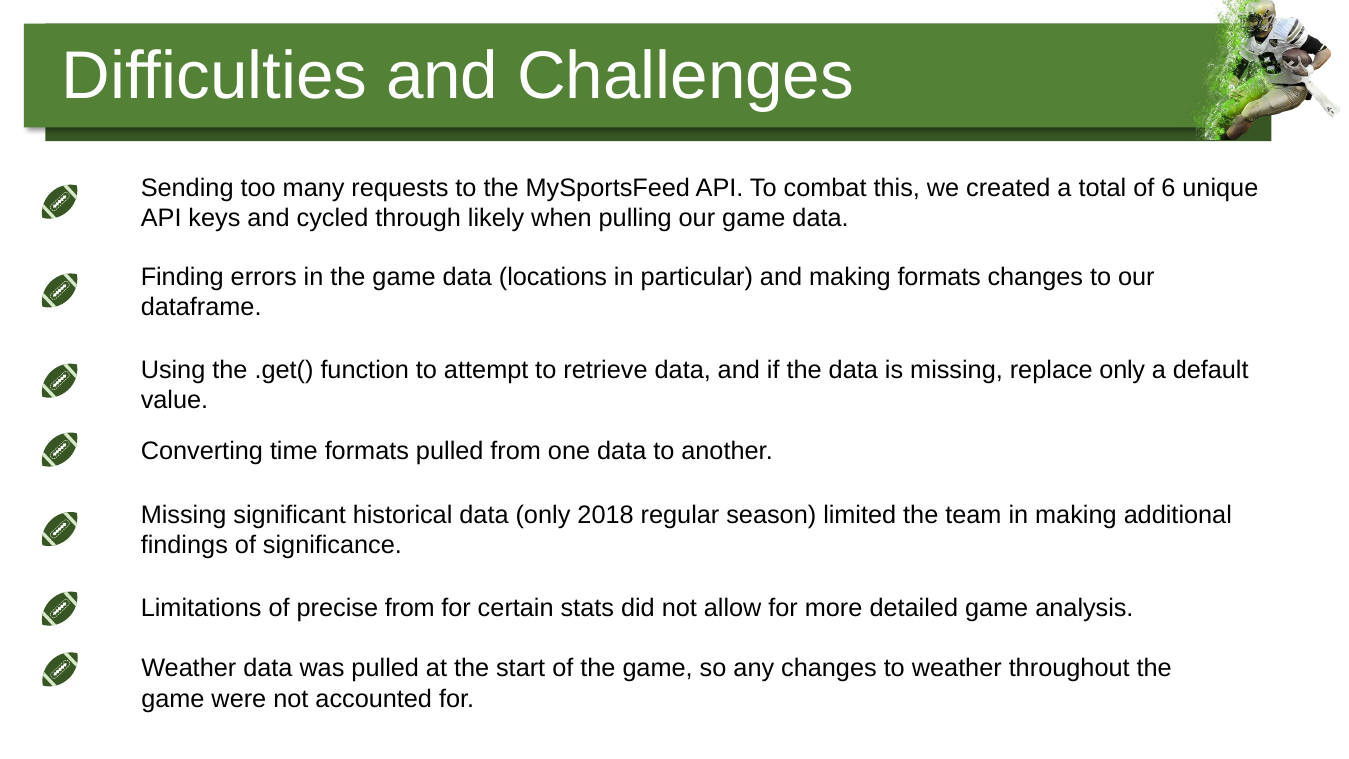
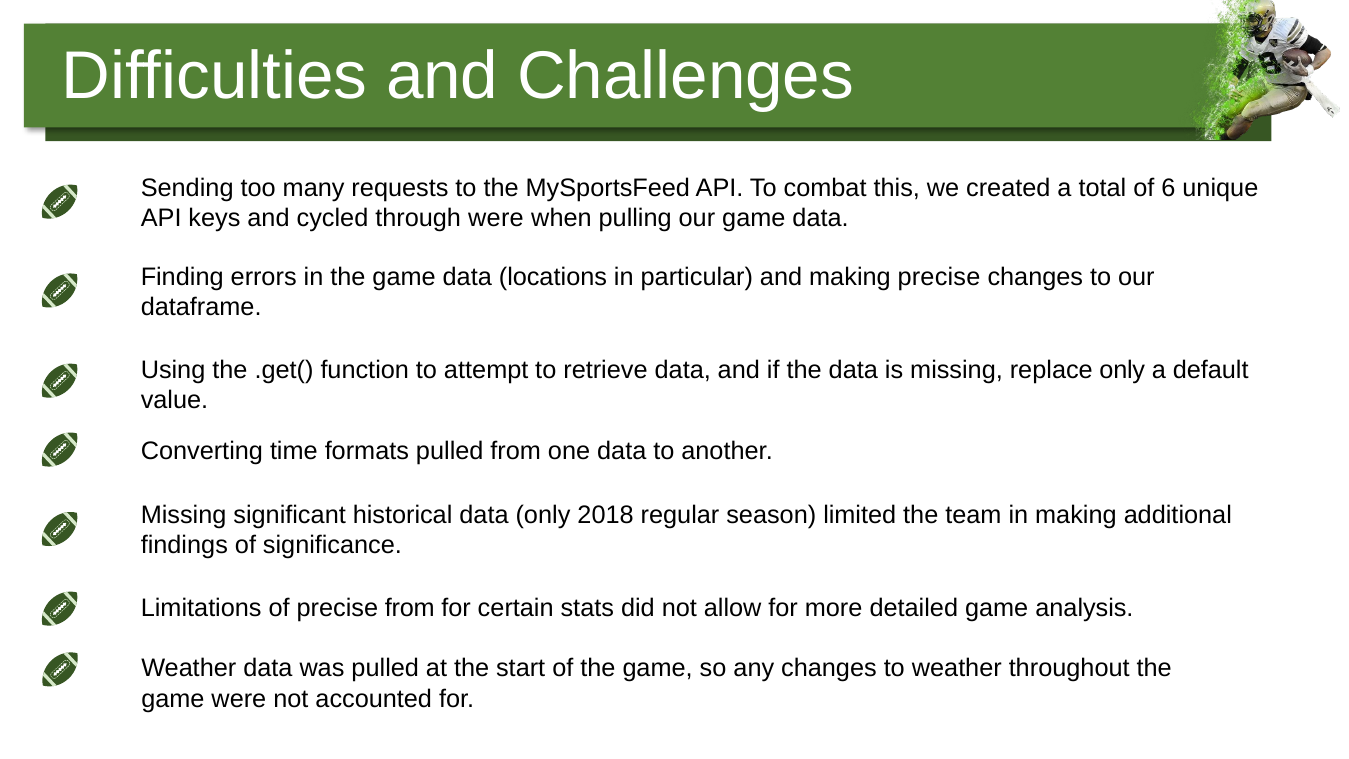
through likely: likely -> were
making formats: formats -> precise
